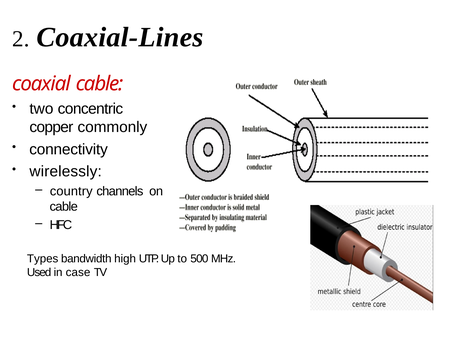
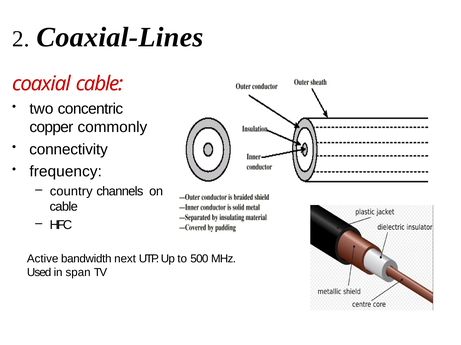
wirelessly: wirelessly -> frequency
Types: Types -> Active
high: high -> next
case: case -> span
